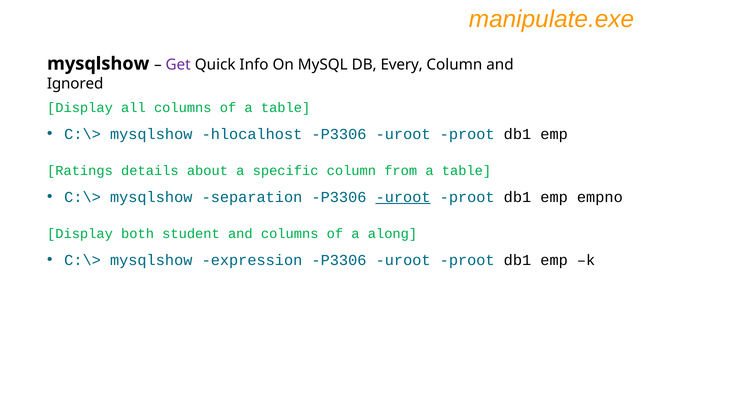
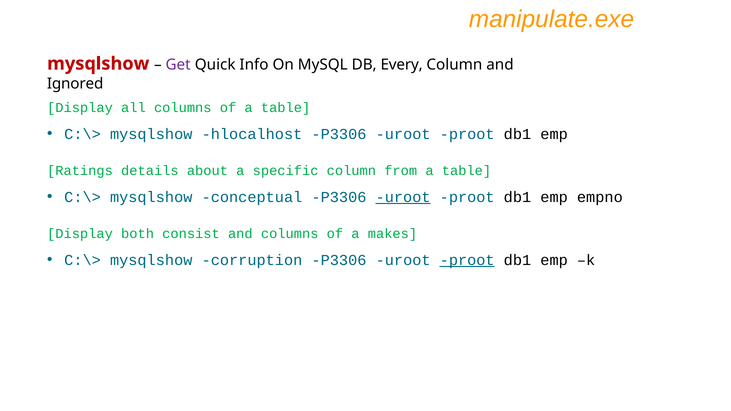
mysqlshow at (98, 64) colour: black -> red
separation: separation -> conceptual
student: student -> consist
along: along -> makes
expression: expression -> corruption
proot at (467, 260) underline: none -> present
